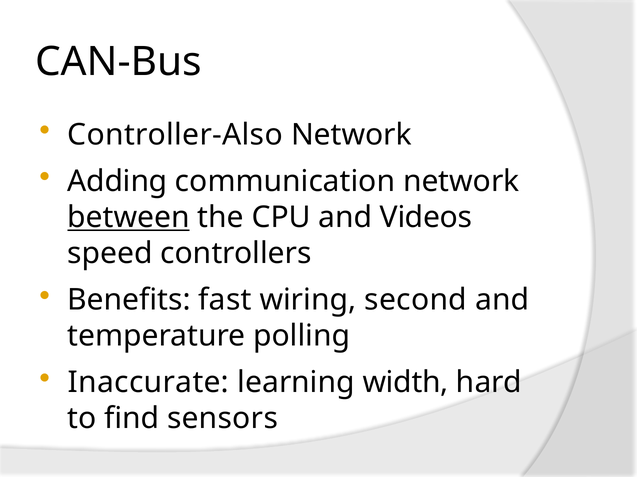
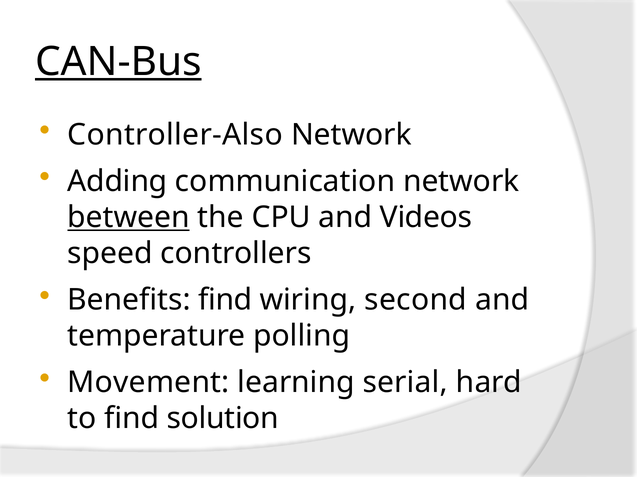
CAN-Bus underline: none -> present
Benefits fast: fast -> find
Inaccurate: Inaccurate -> Movement
width: width -> serial
sensors: sensors -> solution
